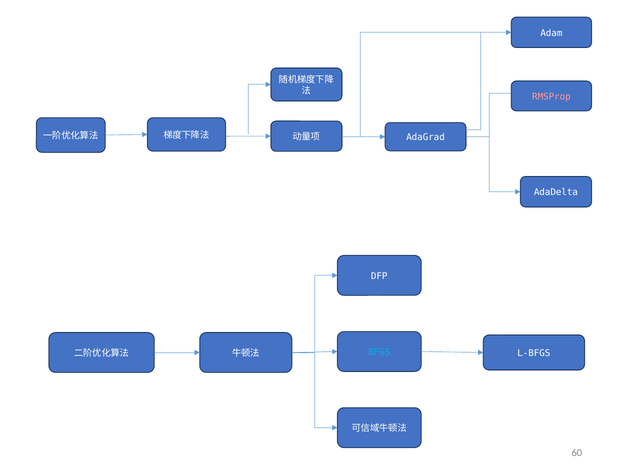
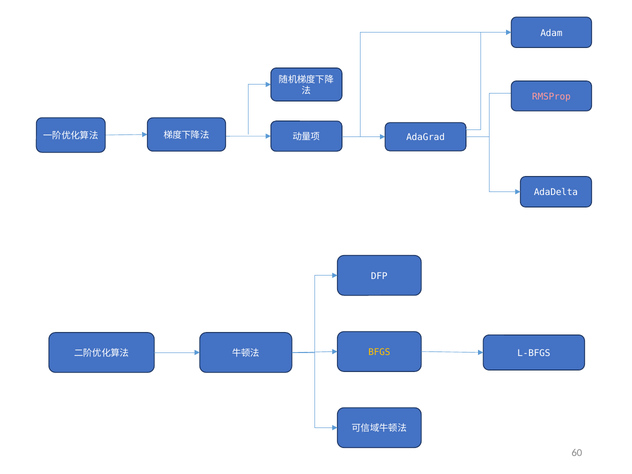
BFGS colour: light blue -> yellow
